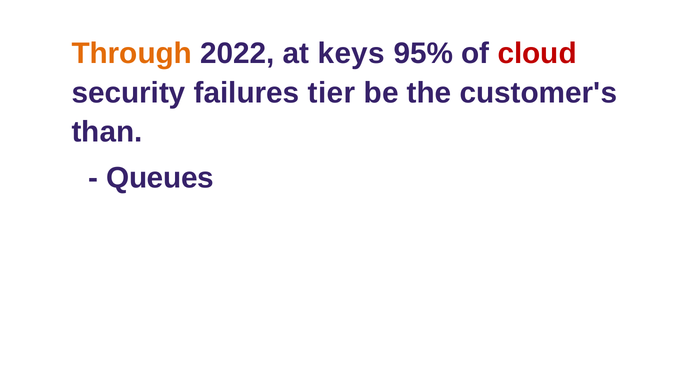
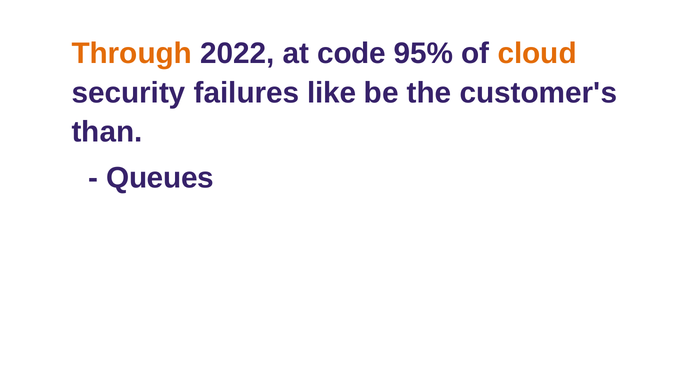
keys: keys -> code
cloud colour: red -> orange
tier: tier -> like
